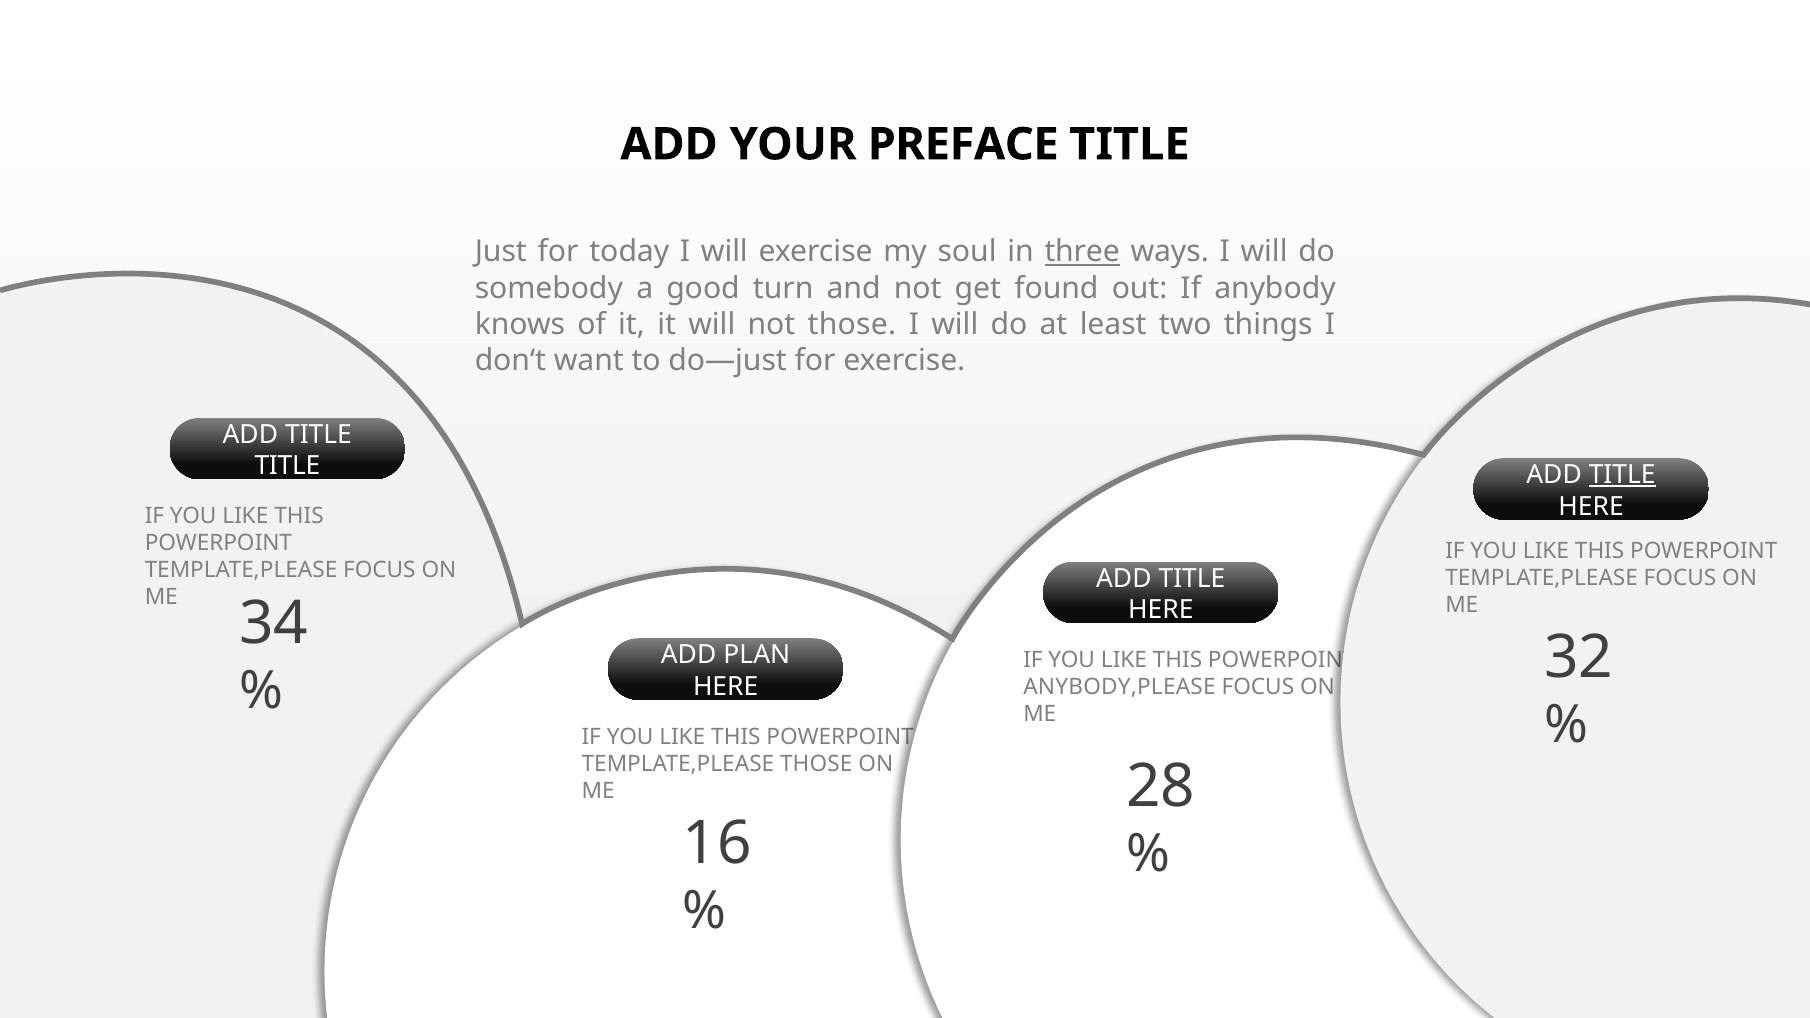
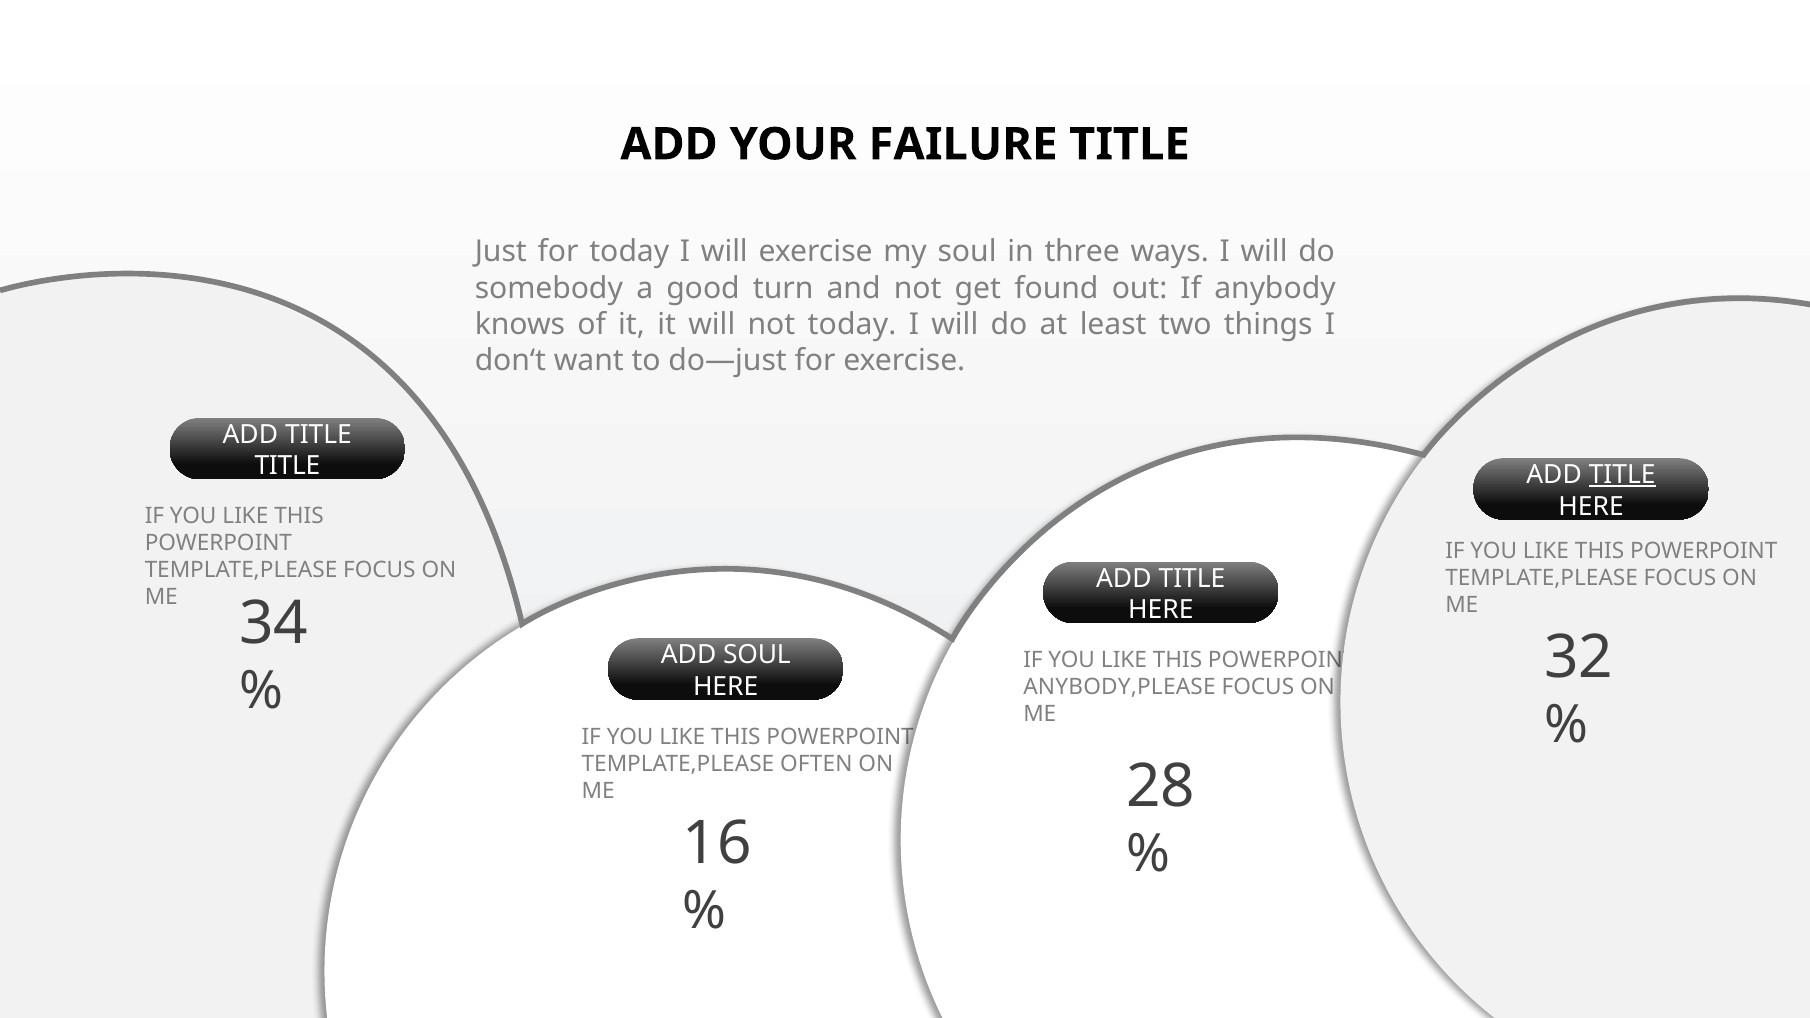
PREFACE: PREFACE -> FAILURE
three underline: present -> none
not those: those -> today
ADD PLAN: PLAN -> SOUL
TEMPLATE,PLEASE THOSE: THOSE -> OFTEN
